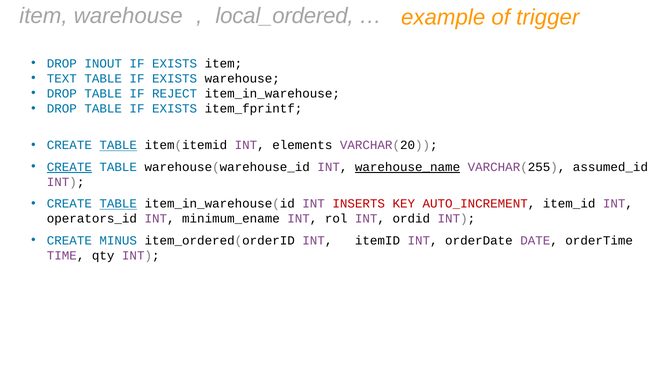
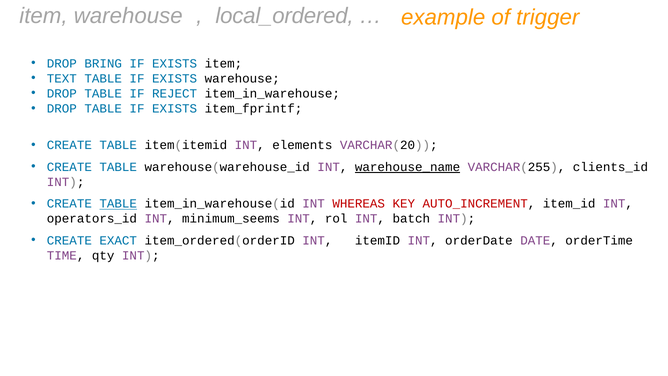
INOUT: INOUT -> BRING
TABLE at (118, 145) underline: present -> none
CREATE at (69, 167) underline: present -> none
assumed_id: assumed_id -> clients_id
INSERTS: INSERTS -> WHEREAS
minimum_ename: minimum_ename -> minimum_seems
ordid: ordid -> batch
MINUS: MINUS -> EXACT
